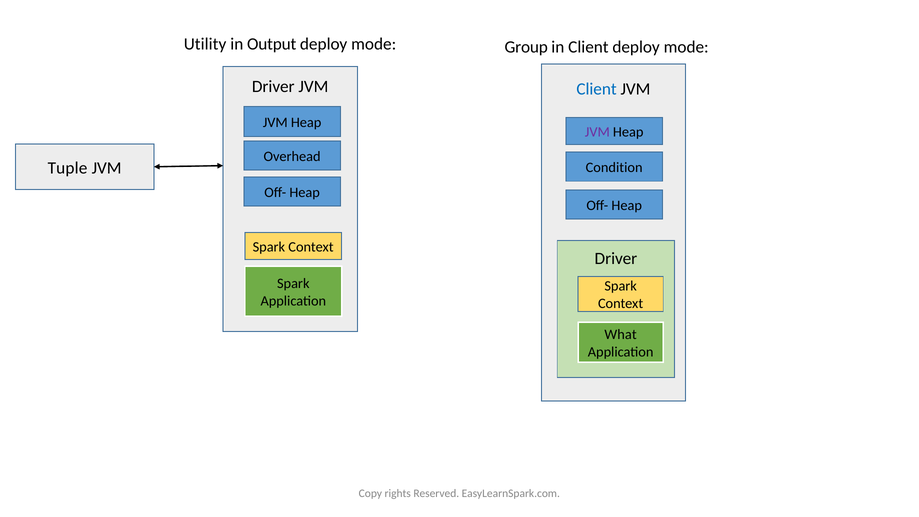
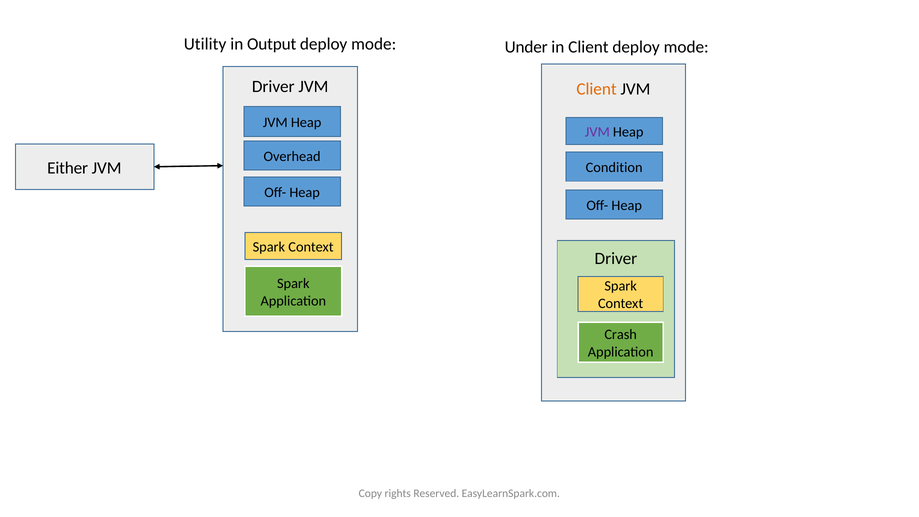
Group: Group -> Under
Client at (597, 89) colour: blue -> orange
Tuple: Tuple -> Either
What: What -> Crash
